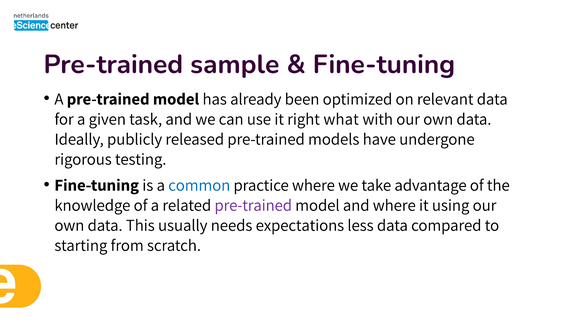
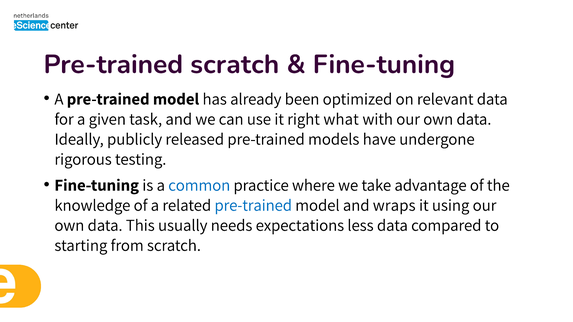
Pre-trained sample: sample -> scratch
pre-trained at (253, 205) colour: purple -> blue
and where: where -> wraps
